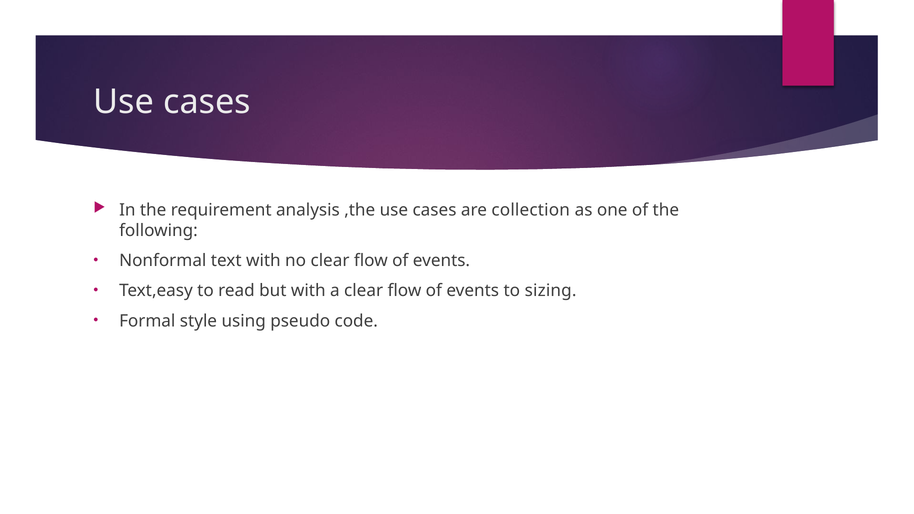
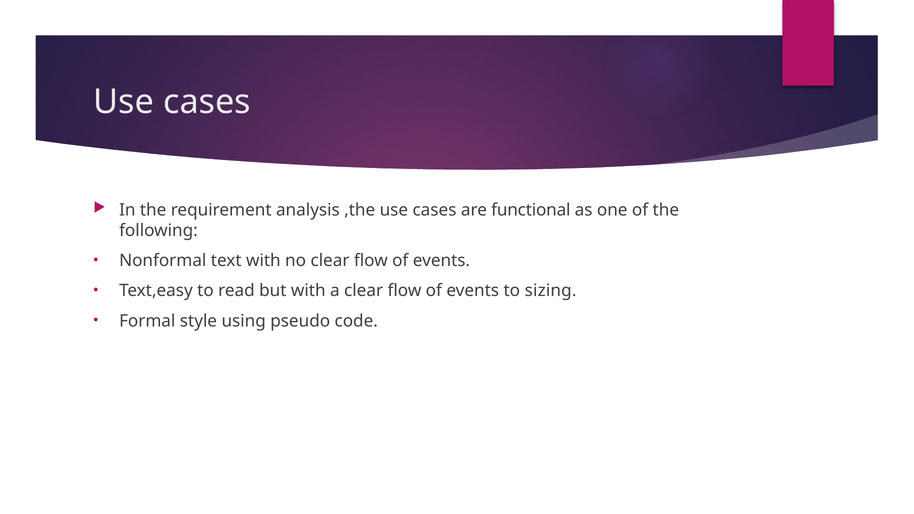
collection: collection -> functional
